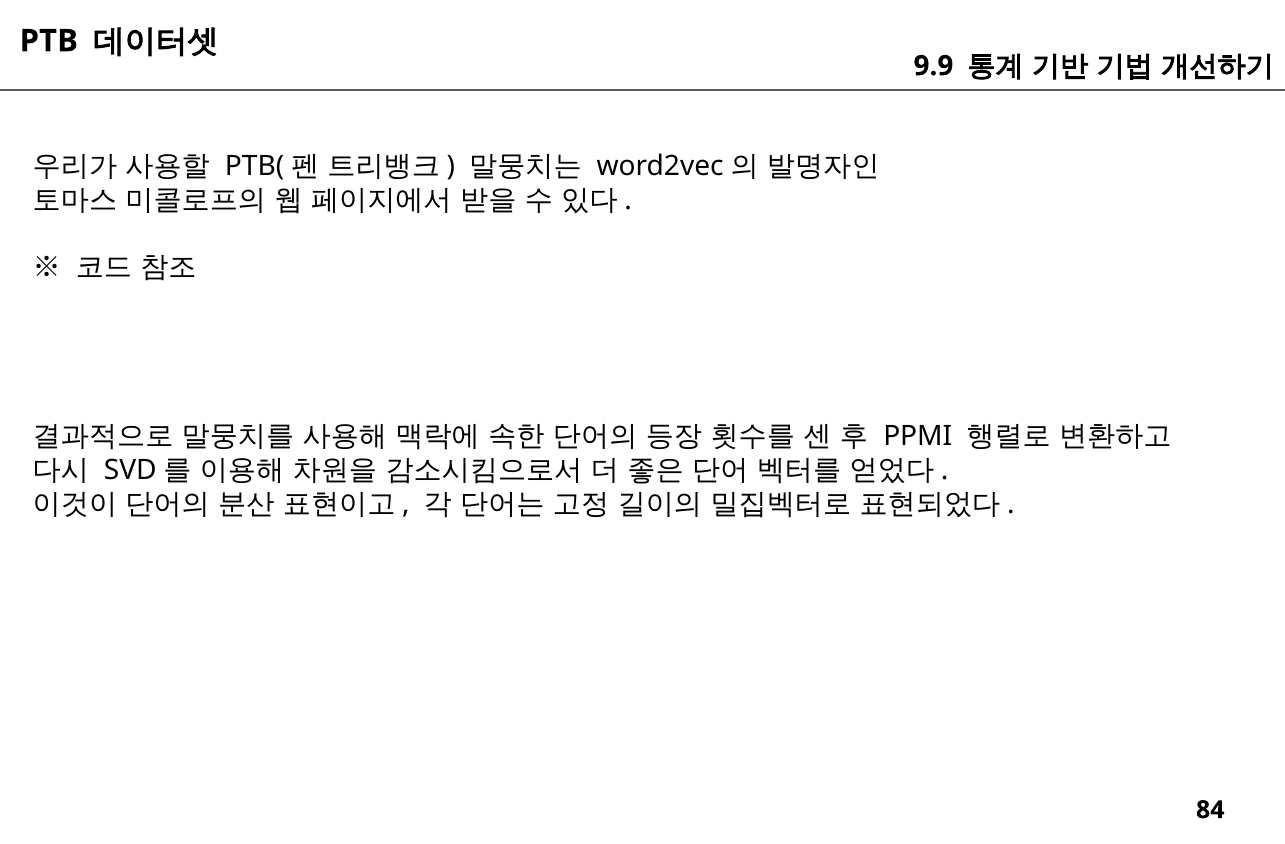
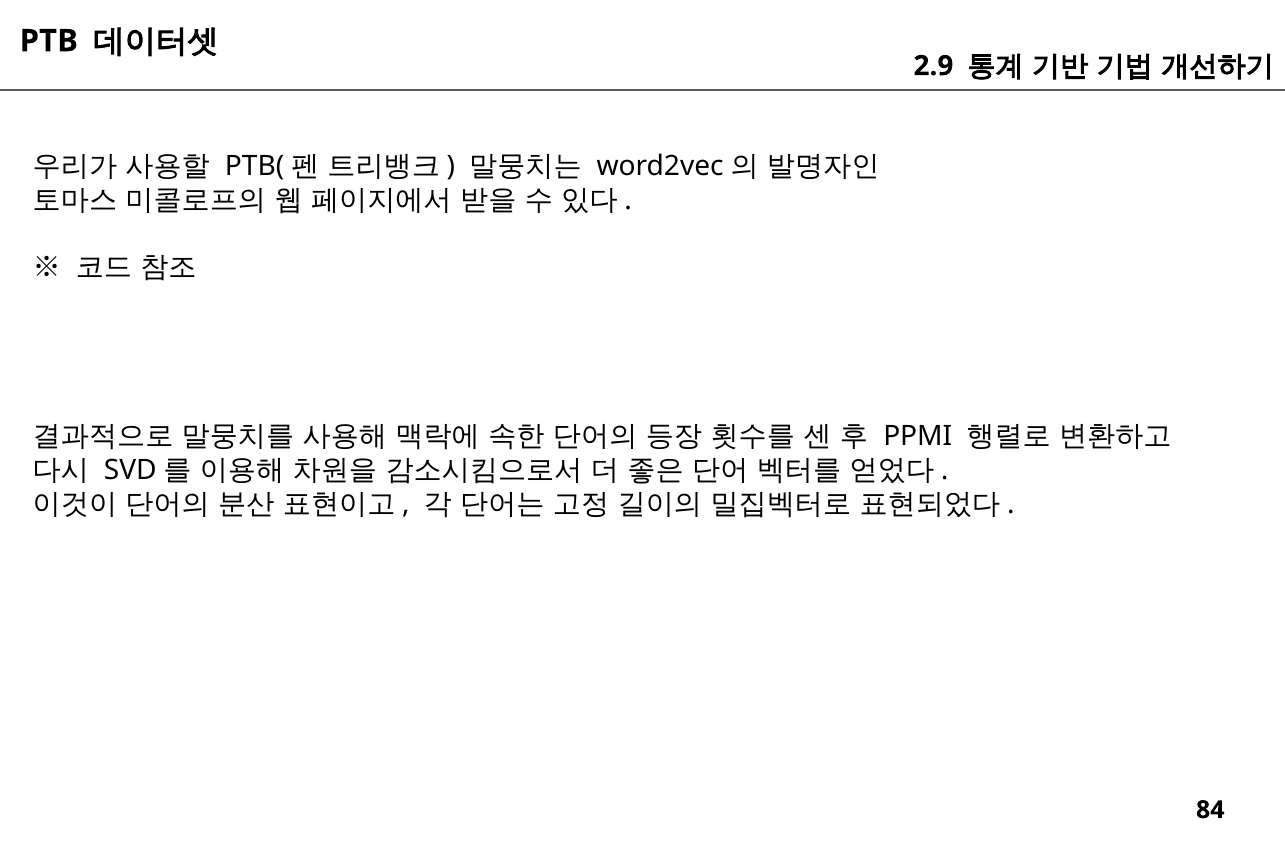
9.9: 9.9 -> 2.9
